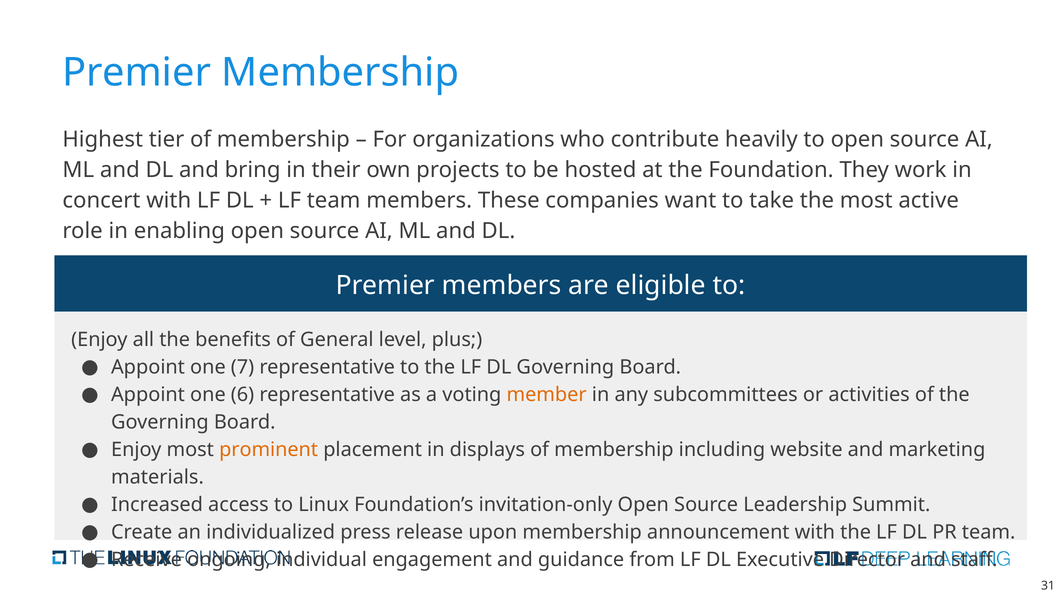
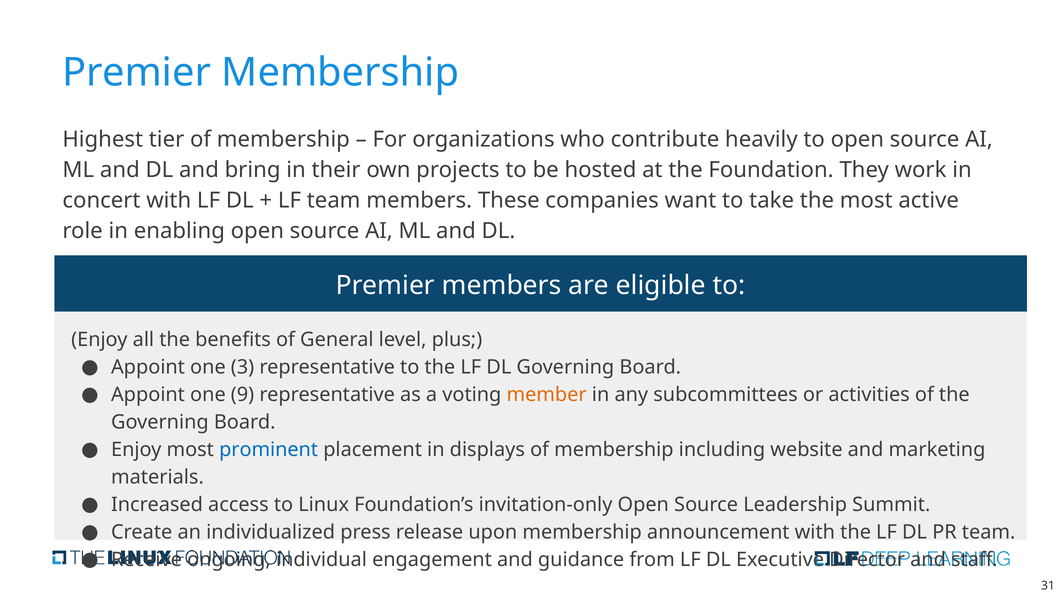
7: 7 -> 3
6: 6 -> 9
prominent colour: orange -> blue
